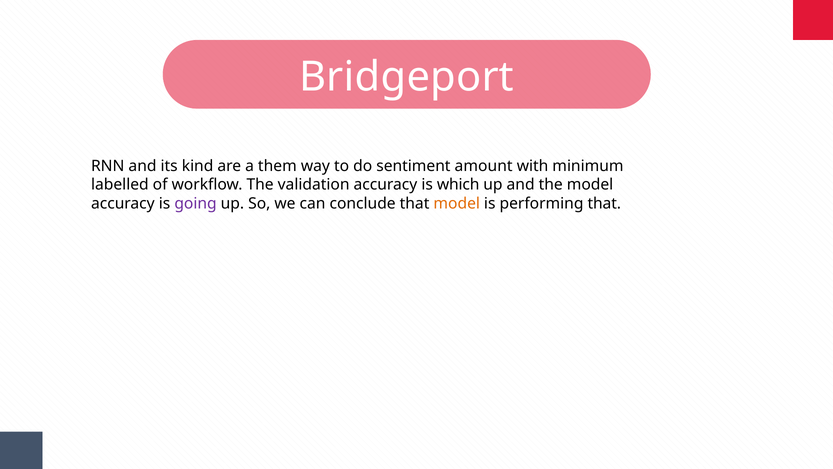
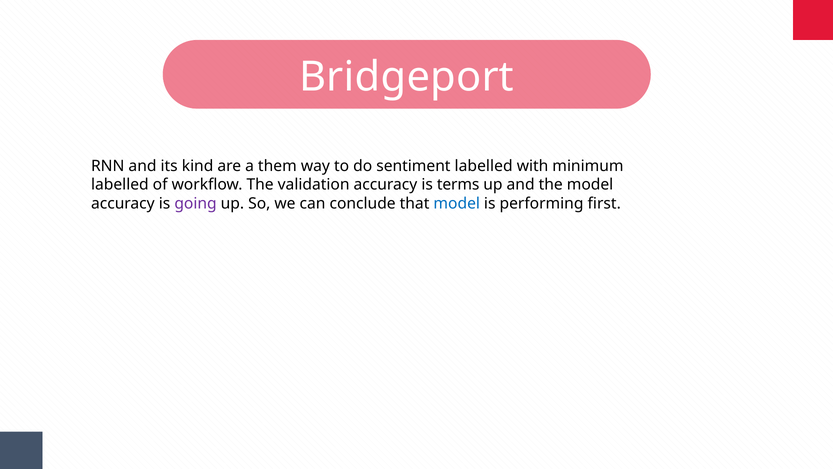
sentiment amount: amount -> labelled
which: which -> terms
model at (457, 203) colour: orange -> blue
performing that: that -> first
